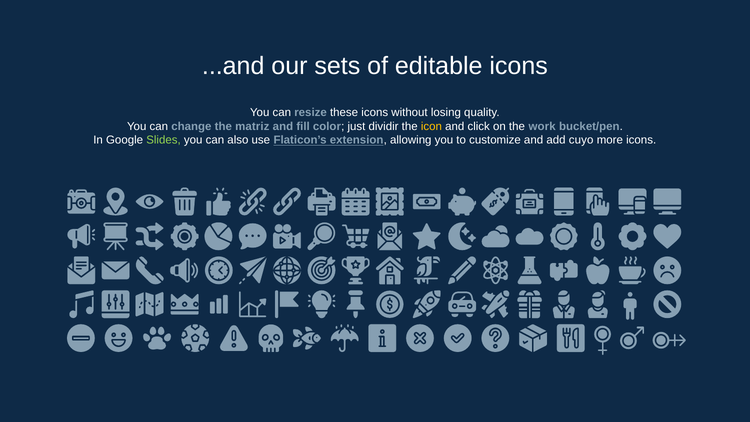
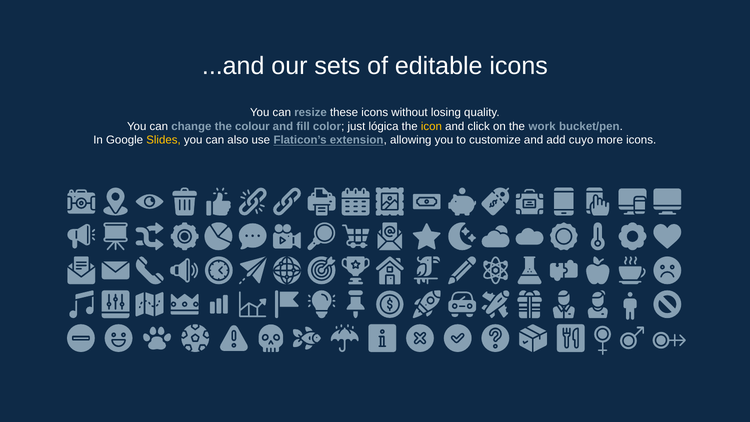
matriz: matriz -> colour
dividir: dividir -> lógica
Slides colour: light green -> yellow
